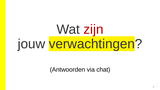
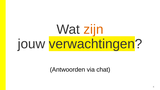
zijn colour: red -> orange
